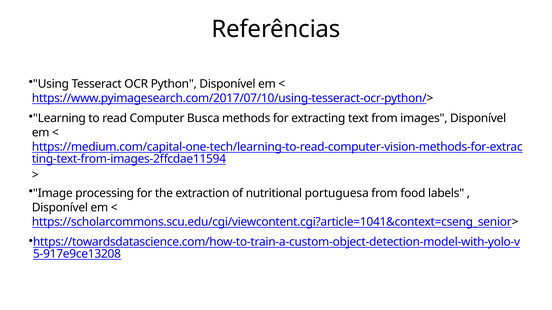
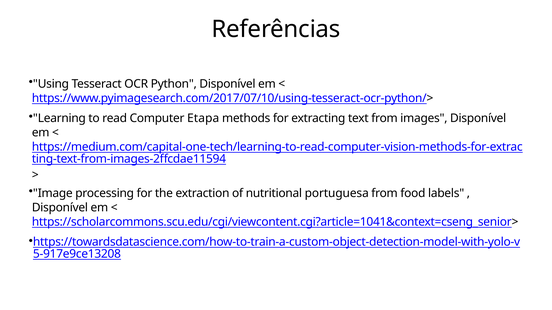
Busca: Busca -> Etapa
